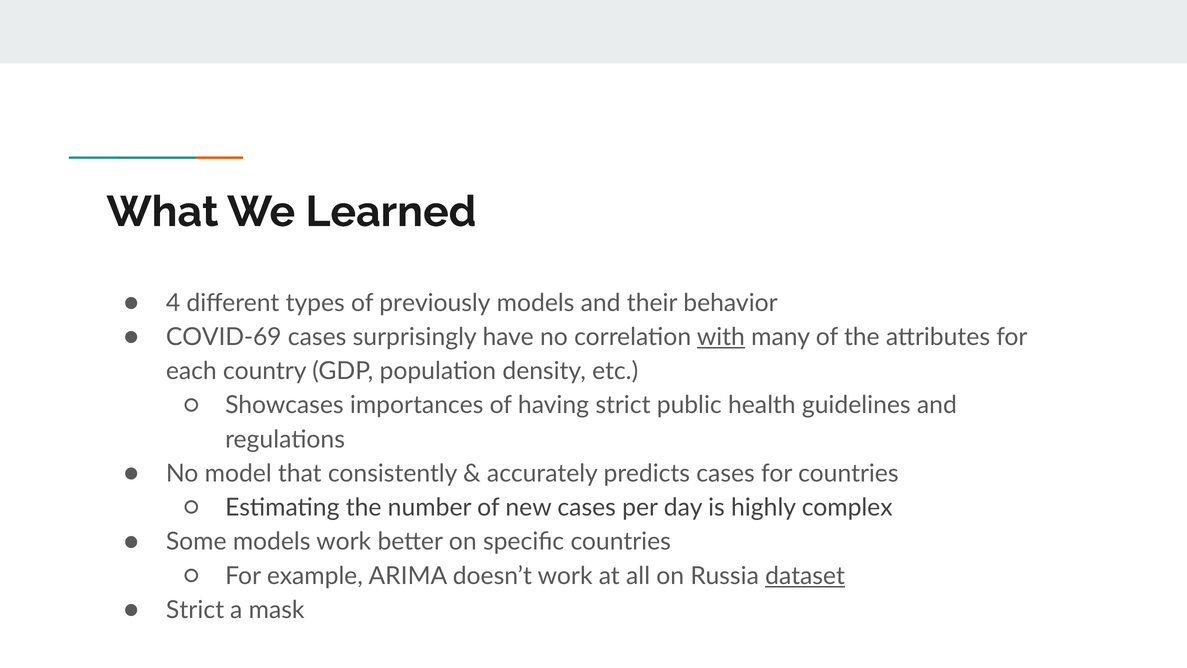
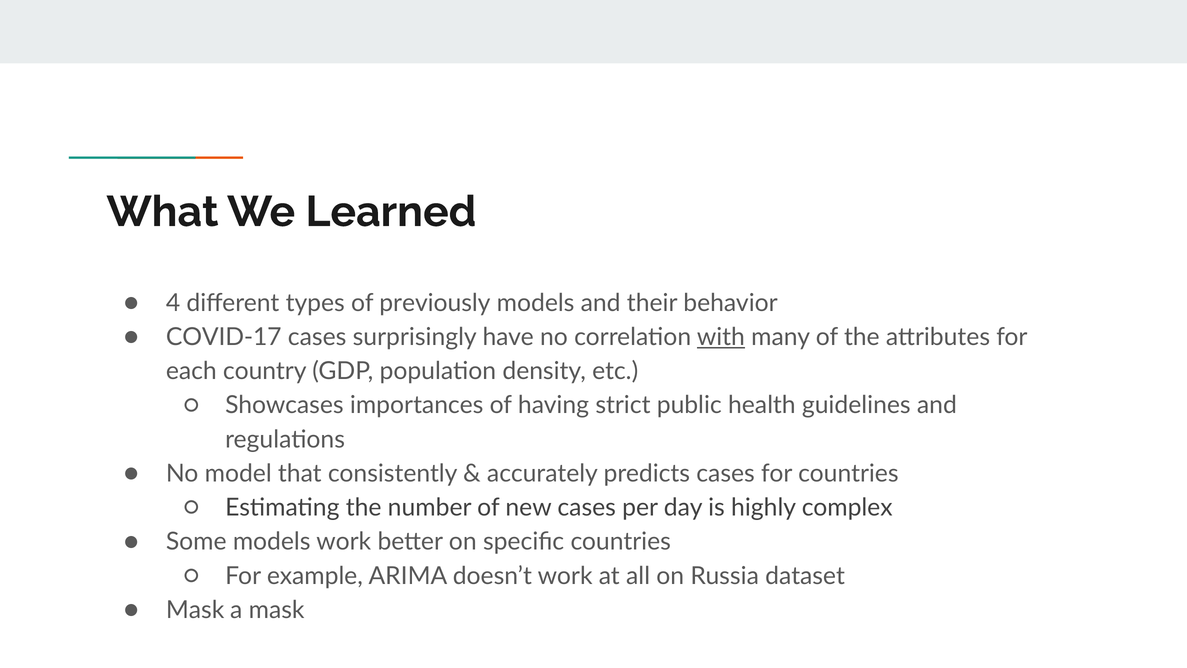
COVID-69: COVID-69 -> COVID-17
dataset underline: present -> none
Strict at (195, 610): Strict -> Mask
